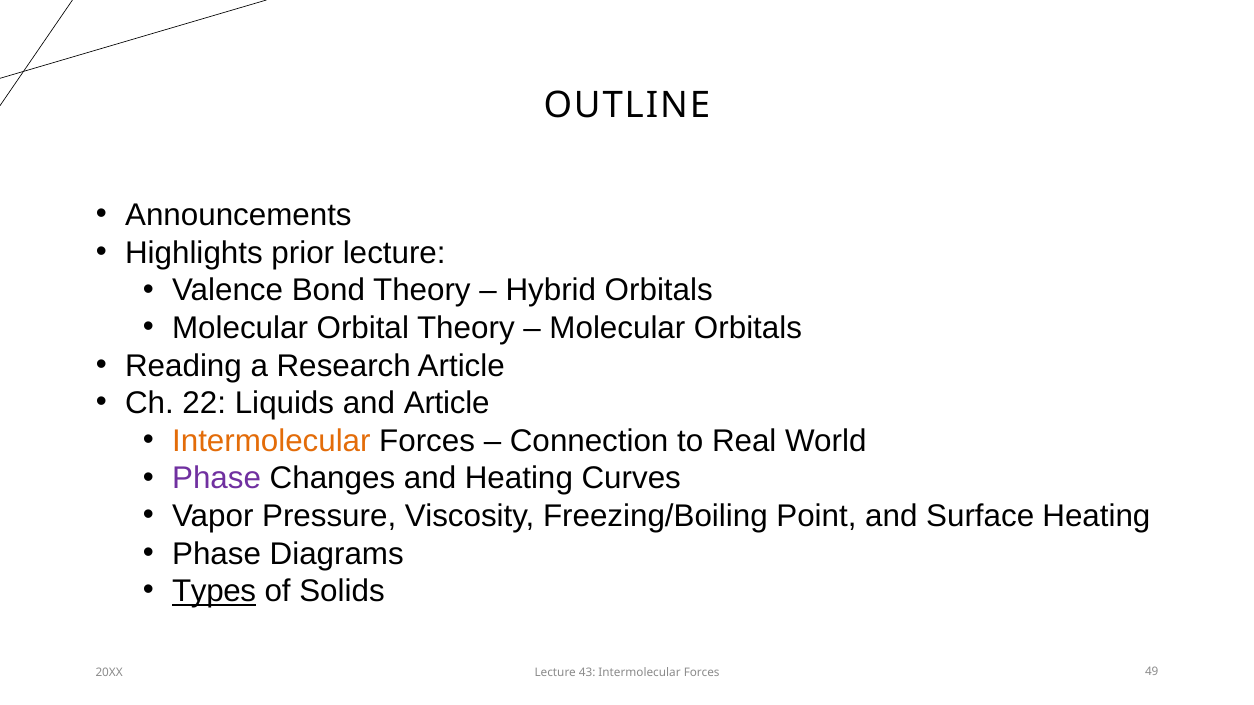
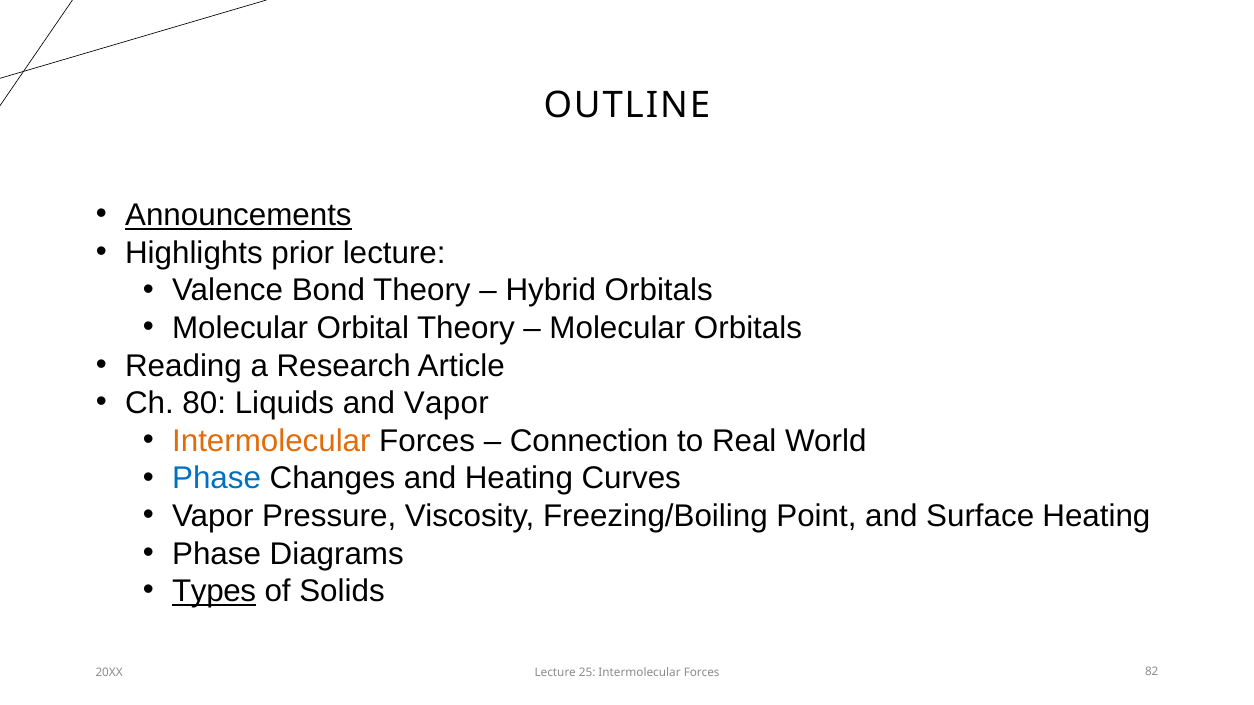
Announcements underline: none -> present
22: 22 -> 80
and Article: Article -> Vapor
Phase at (217, 479) colour: purple -> blue
43: 43 -> 25
49: 49 -> 82
